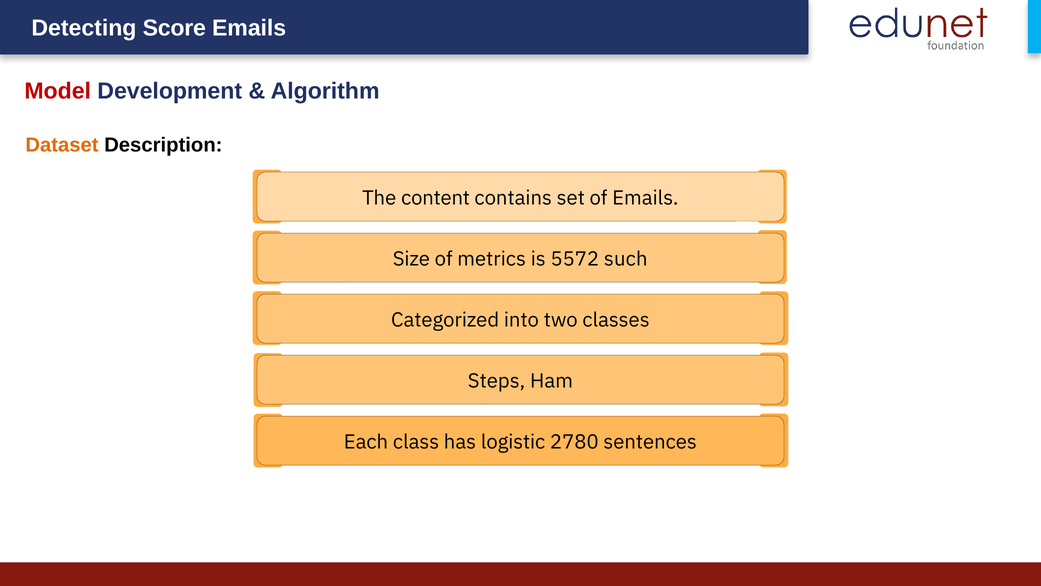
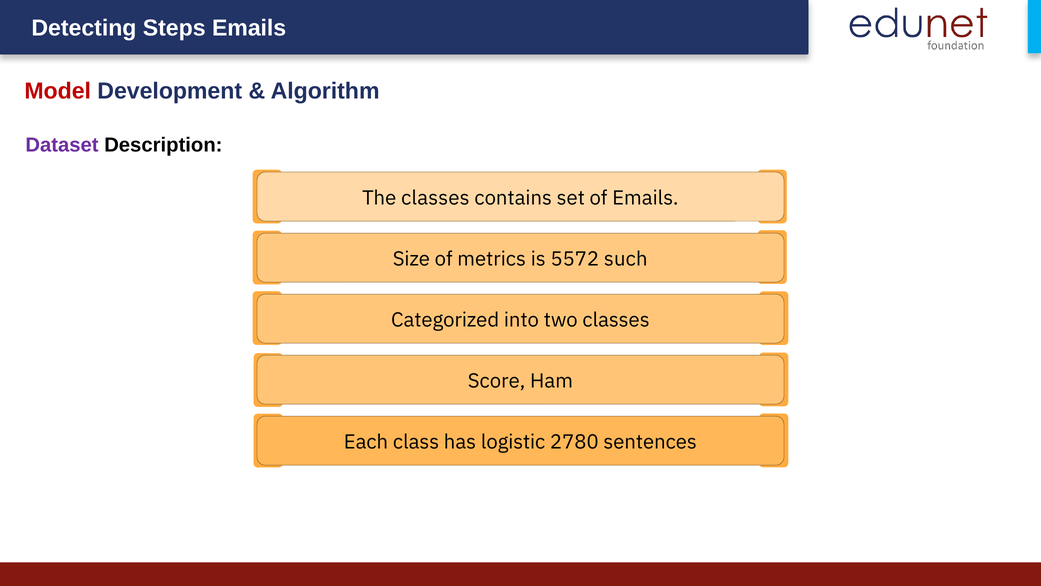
Score: Score -> Steps
Dataset colour: orange -> purple
The content: content -> classes
Steps: Steps -> Score
